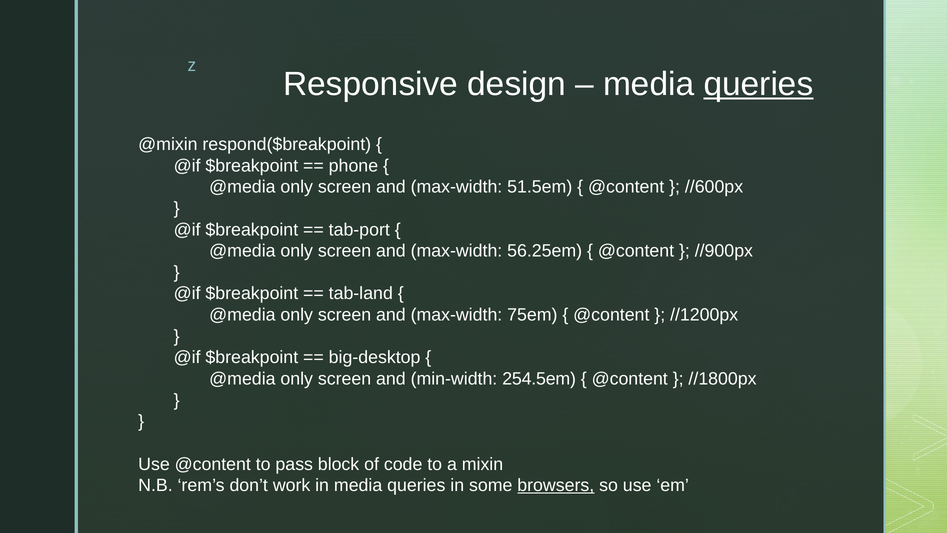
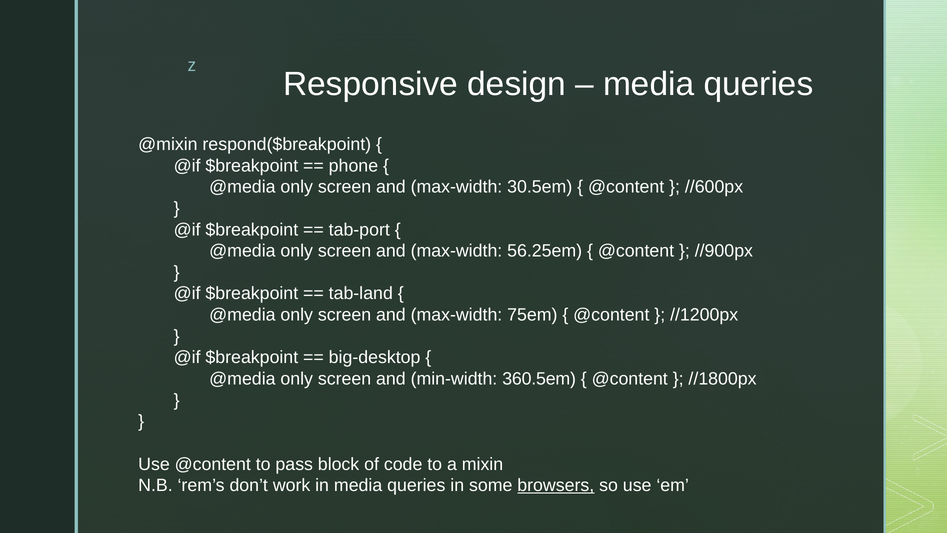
queries at (758, 84) underline: present -> none
51.5em: 51.5em -> 30.5em
254.5em: 254.5em -> 360.5em
